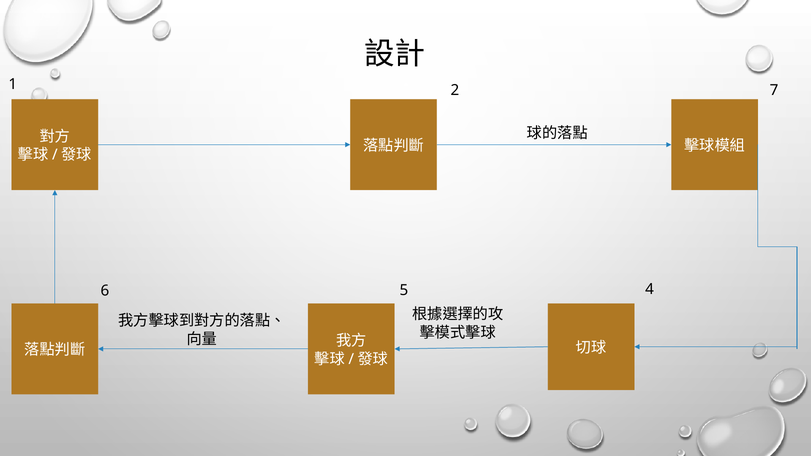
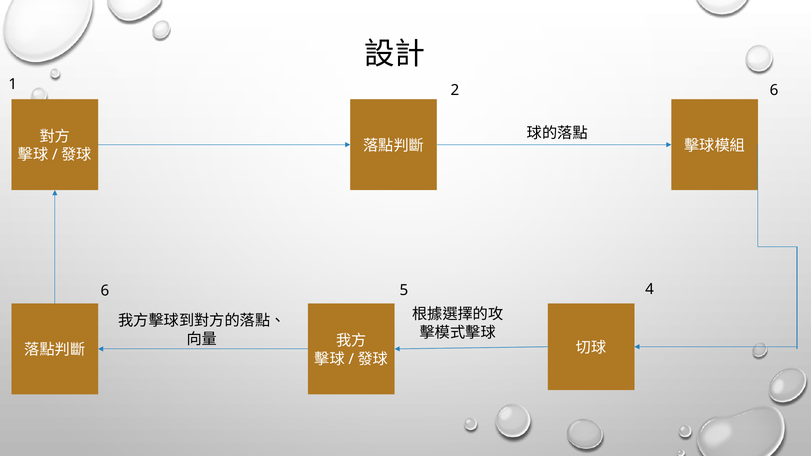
2 7: 7 -> 6
